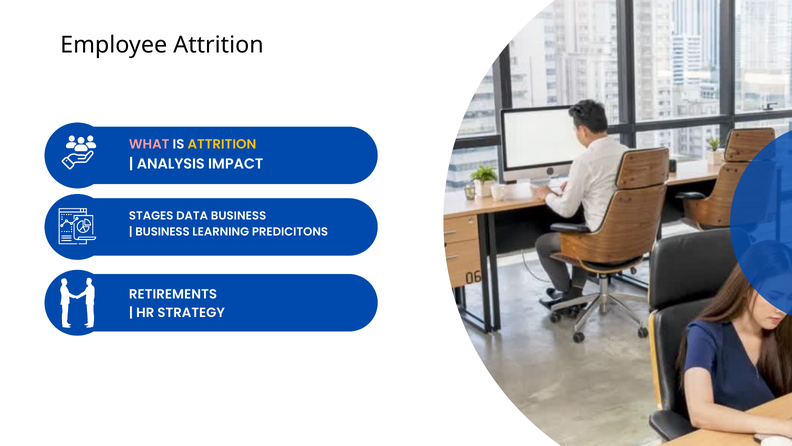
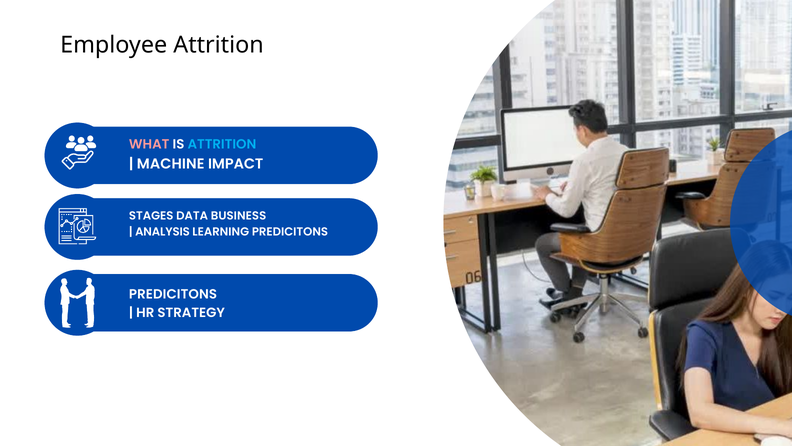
ATTRITION at (222, 144) colour: yellow -> light blue
ANALYSIS: ANALYSIS -> MACHINE
BUSINESS at (162, 232): BUSINESS -> ANALYSIS
RETIREMENTS at (173, 294): RETIREMENTS -> PREDICITONS
